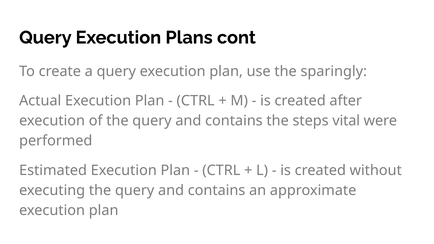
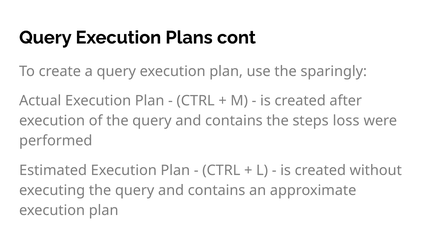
vital: vital -> loss
